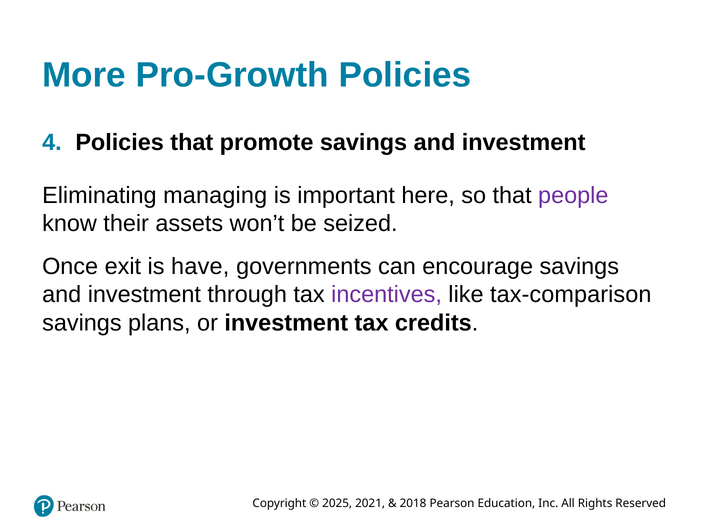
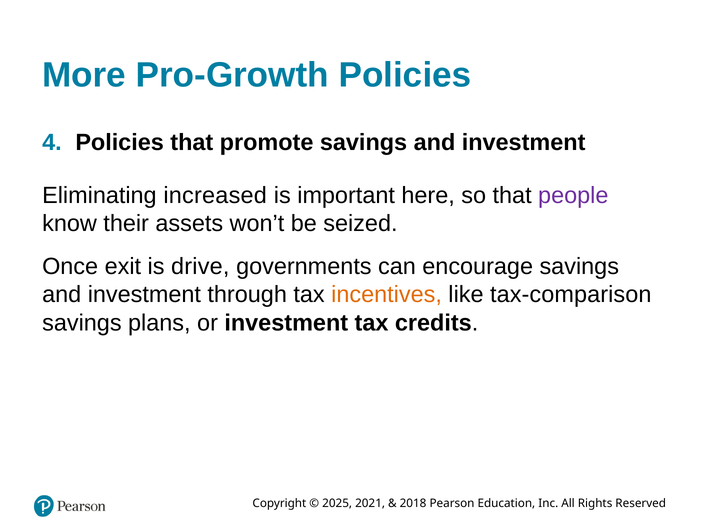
managing: managing -> increased
have: have -> drive
incentives colour: purple -> orange
